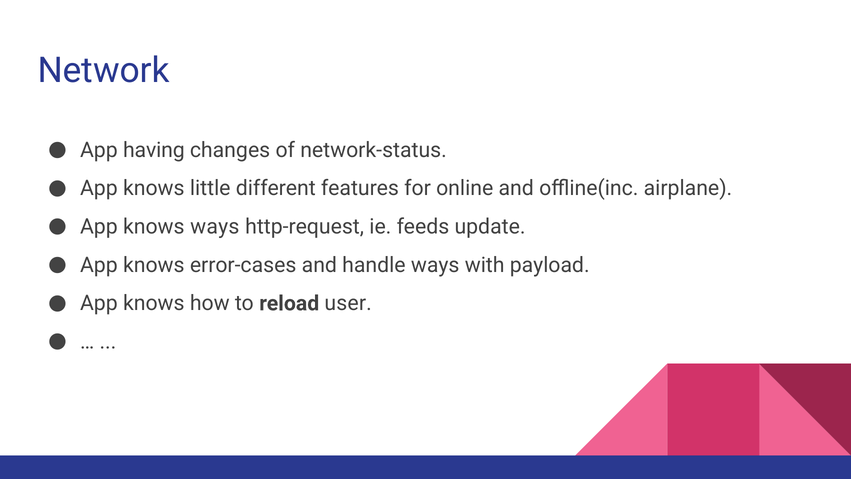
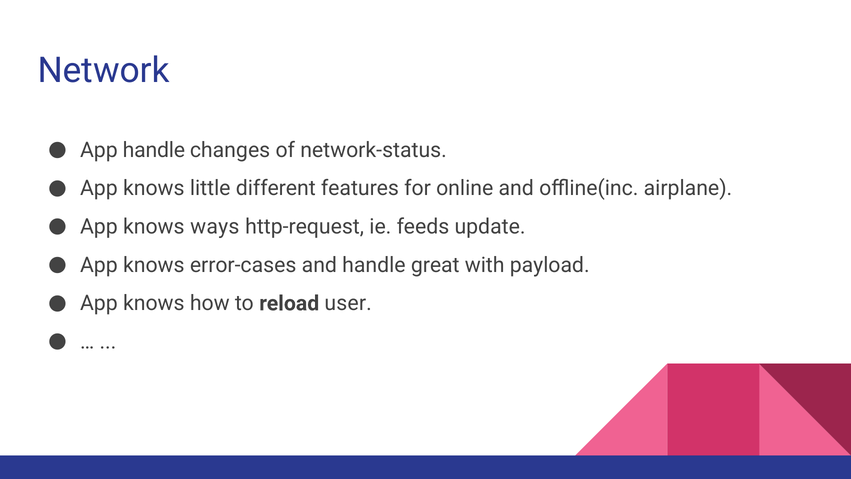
App having: having -> handle
handle ways: ways -> great
